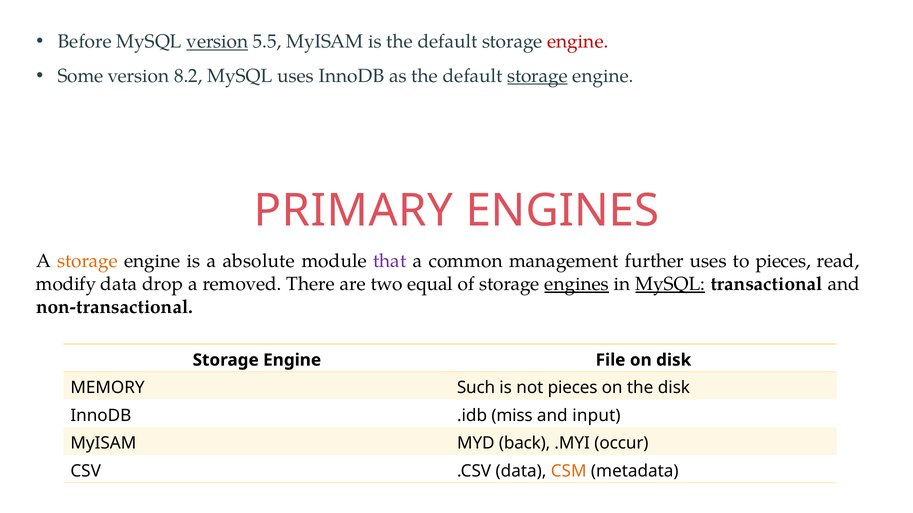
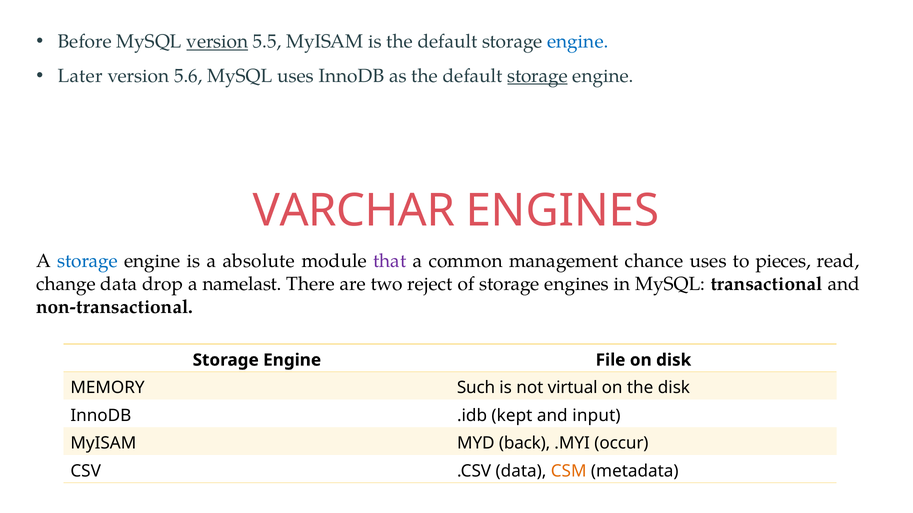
engine at (578, 42) colour: red -> blue
Some: Some -> Later
8.2: 8.2 -> 5.6
PRIMARY: PRIMARY -> VARCHAR
storage at (88, 261) colour: orange -> blue
further: further -> chance
modify: modify -> change
removed: removed -> namelast
equal: equal -> reject
engines at (577, 284) underline: present -> none
MySQL at (670, 284) underline: present -> none
not pieces: pieces -> virtual
miss: miss -> kept
